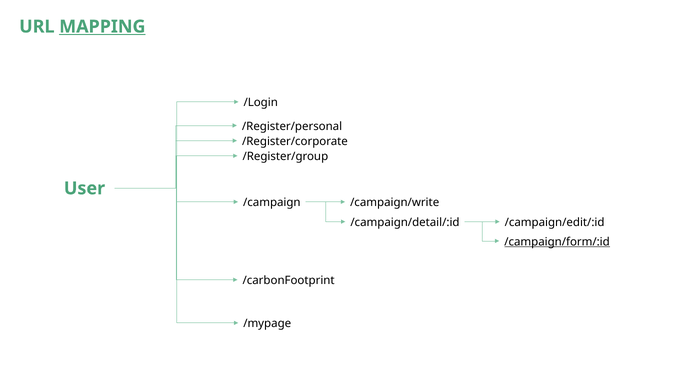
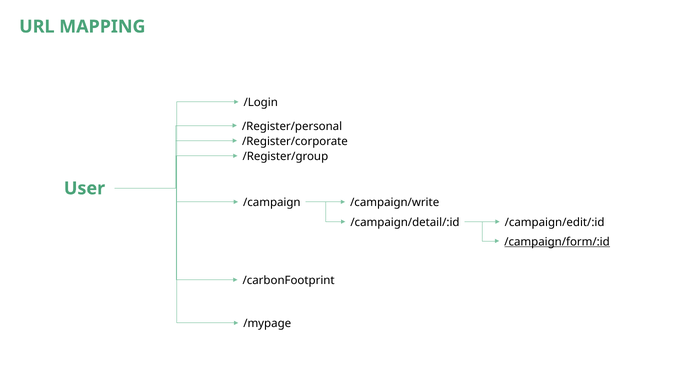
MAPPING underline: present -> none
